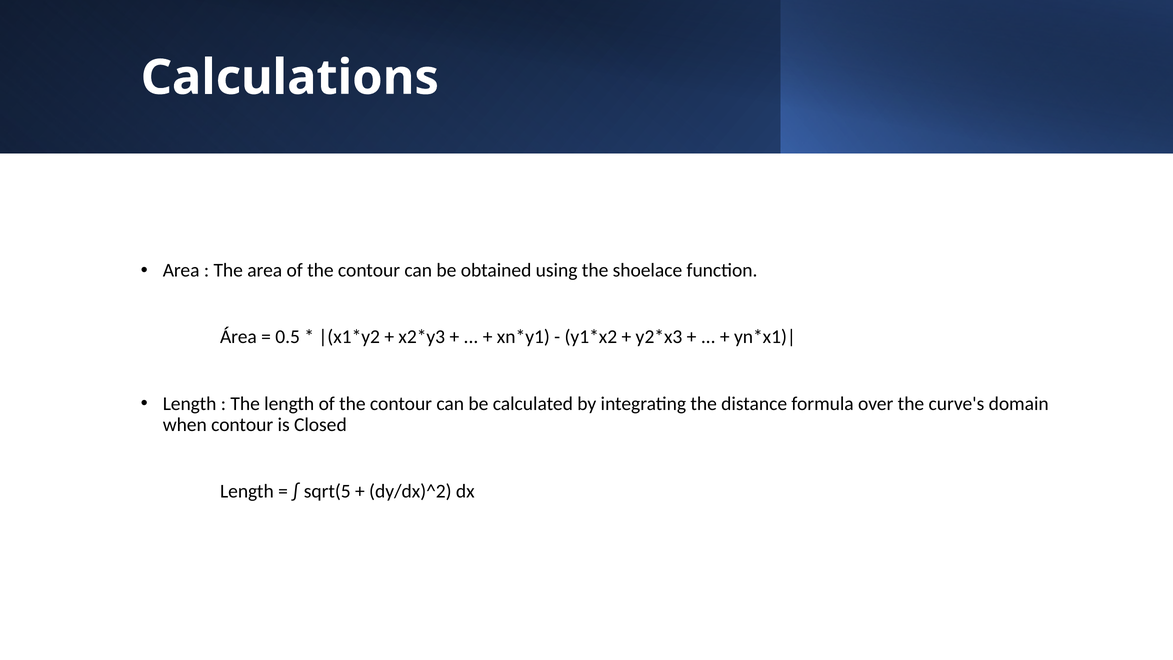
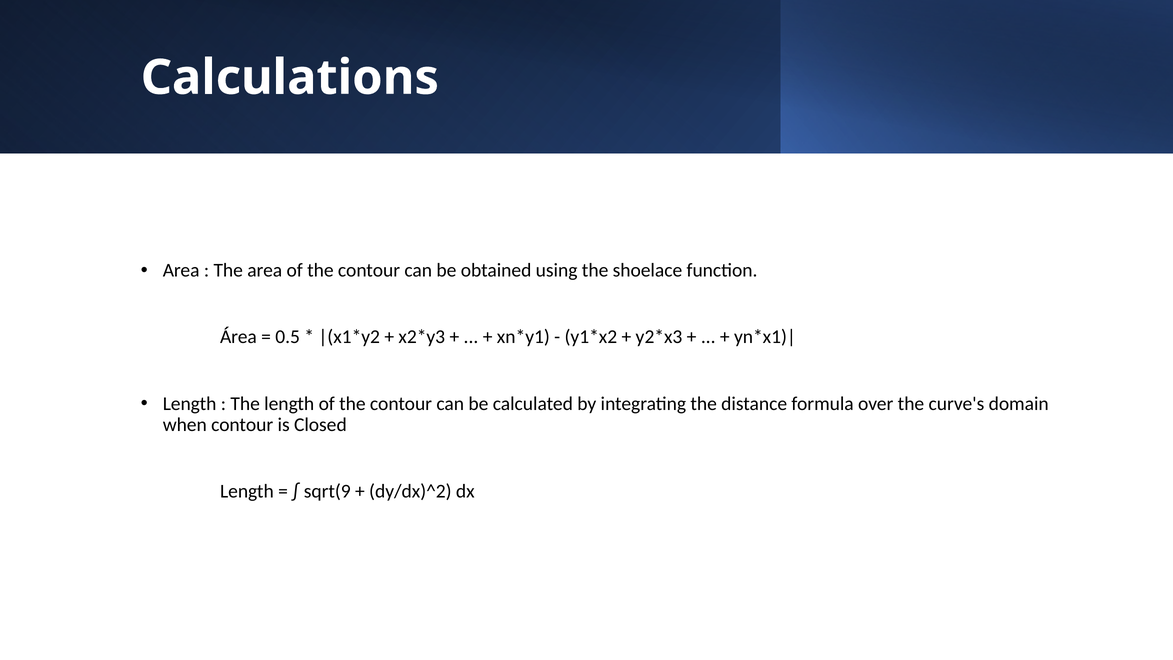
sqrt(5: sqrt(5 -> sqrt(9
